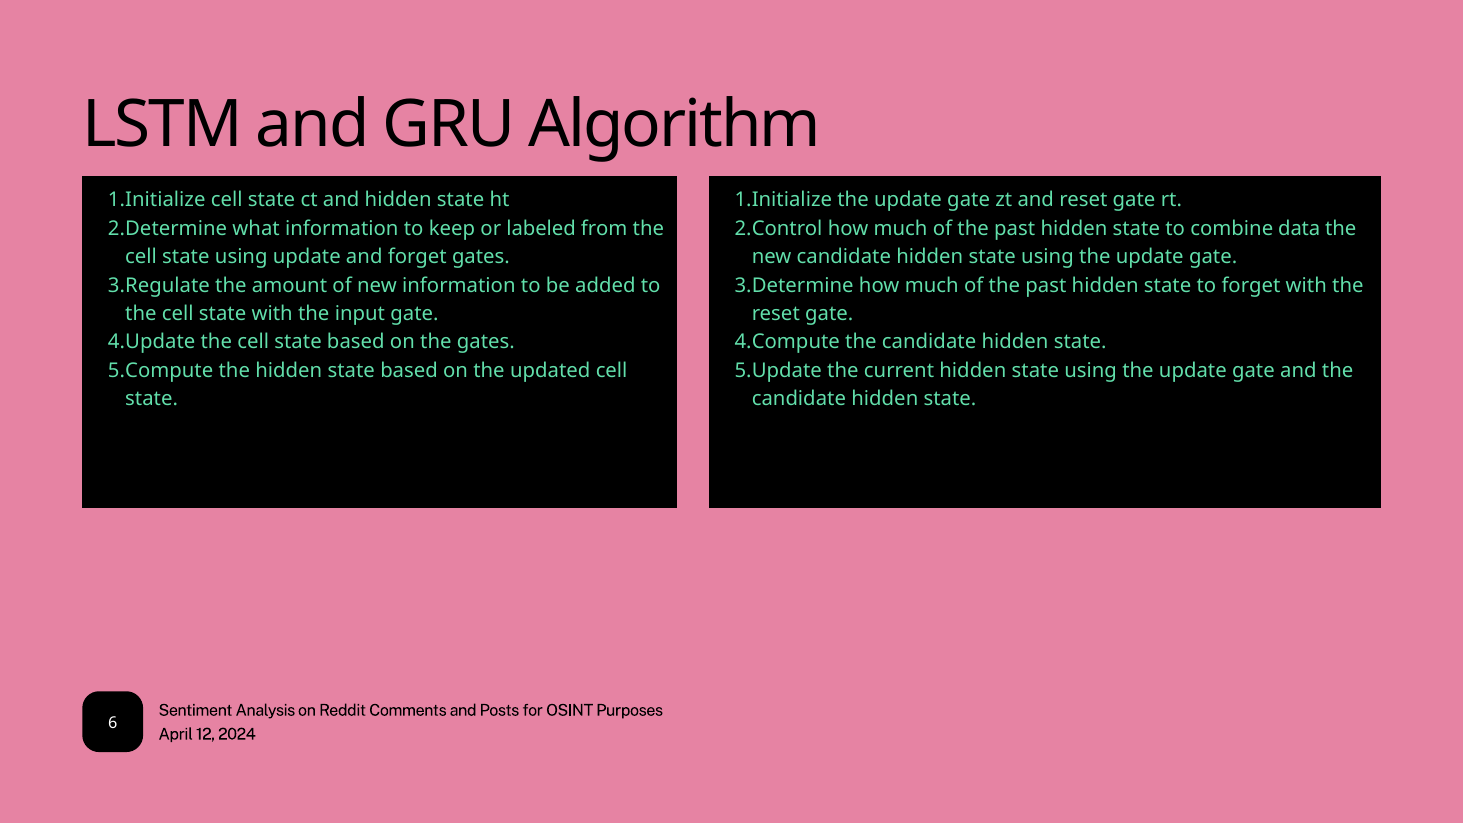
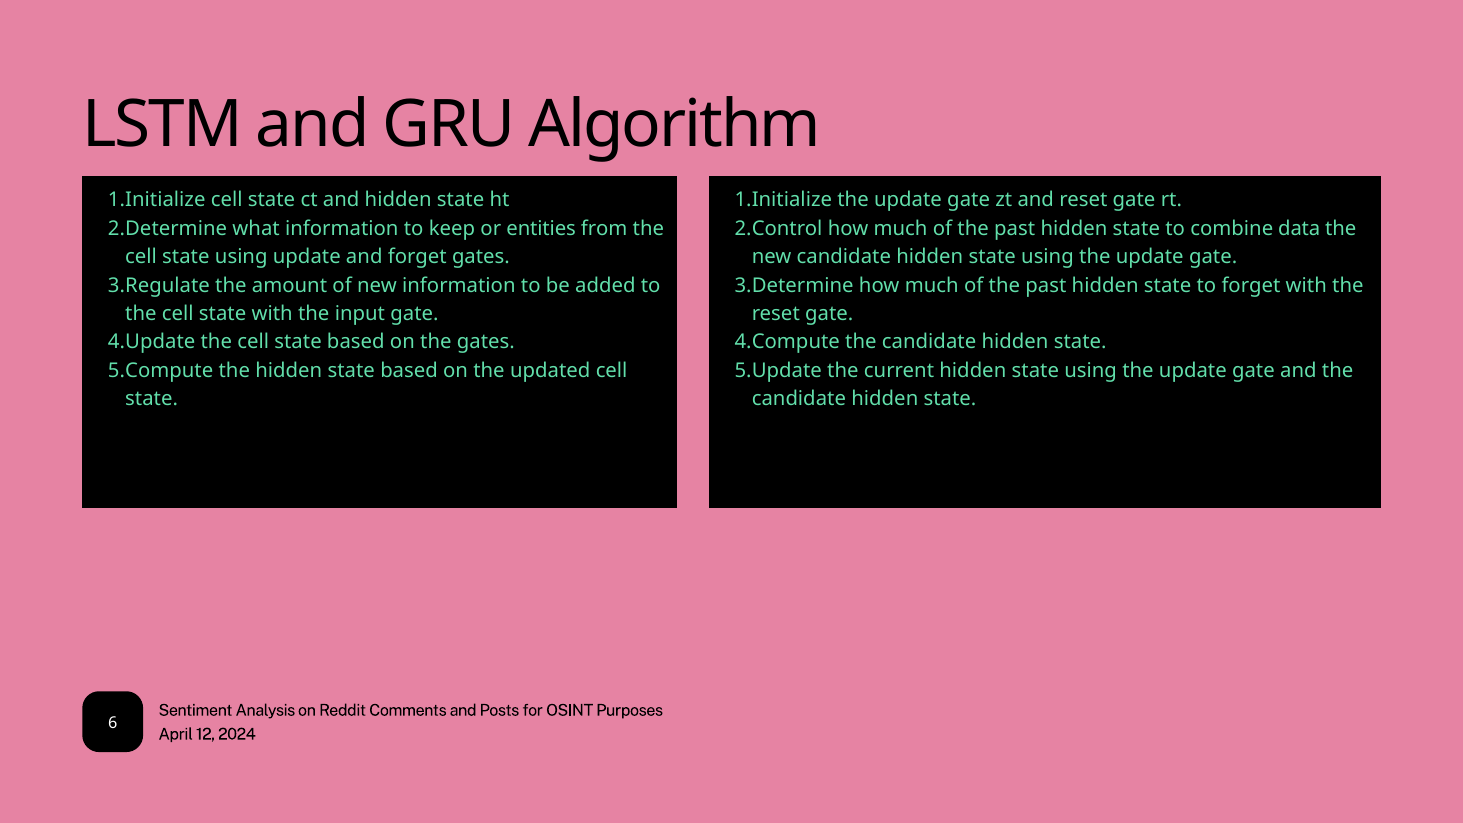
labeled: labeled -> entities
